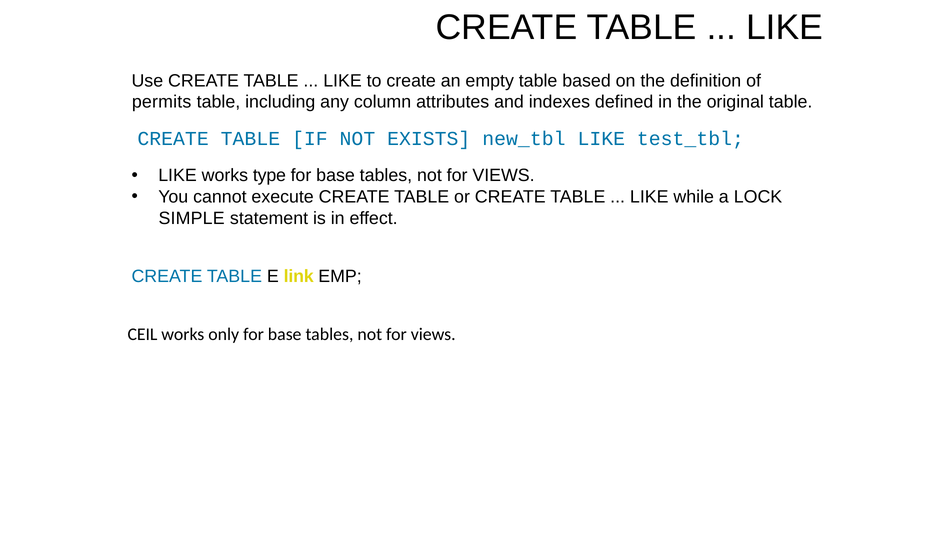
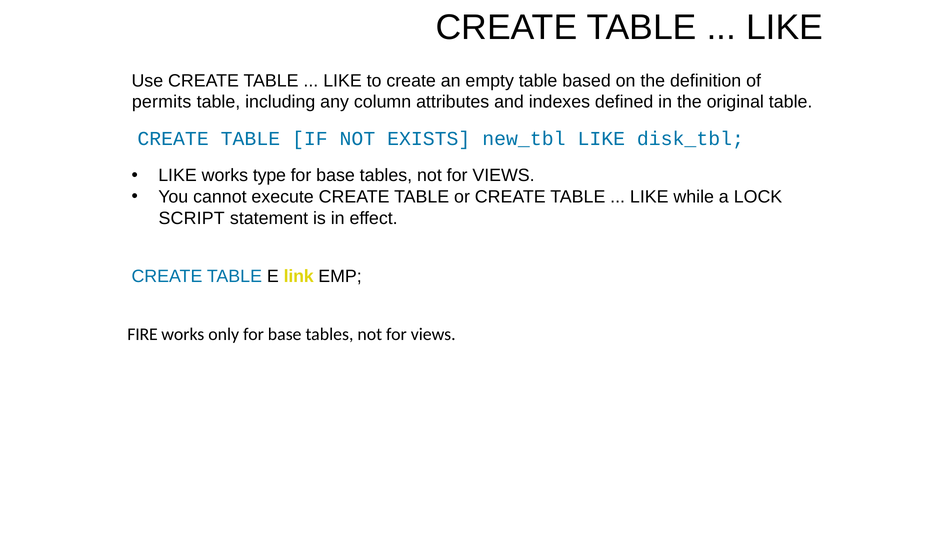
test_tbl: test_tbl -> disk_tbl
SIMPLE: SIMPLE -> SCRIPT
CEIL: CEIL -> FIRE
